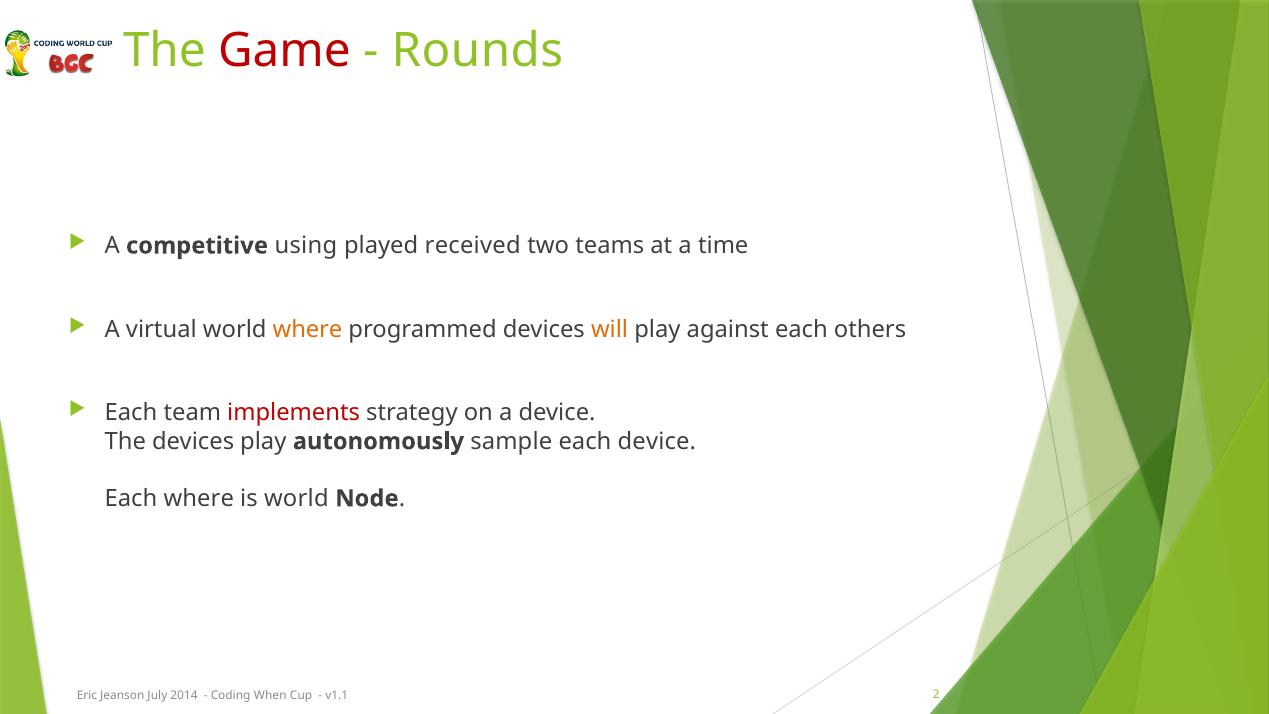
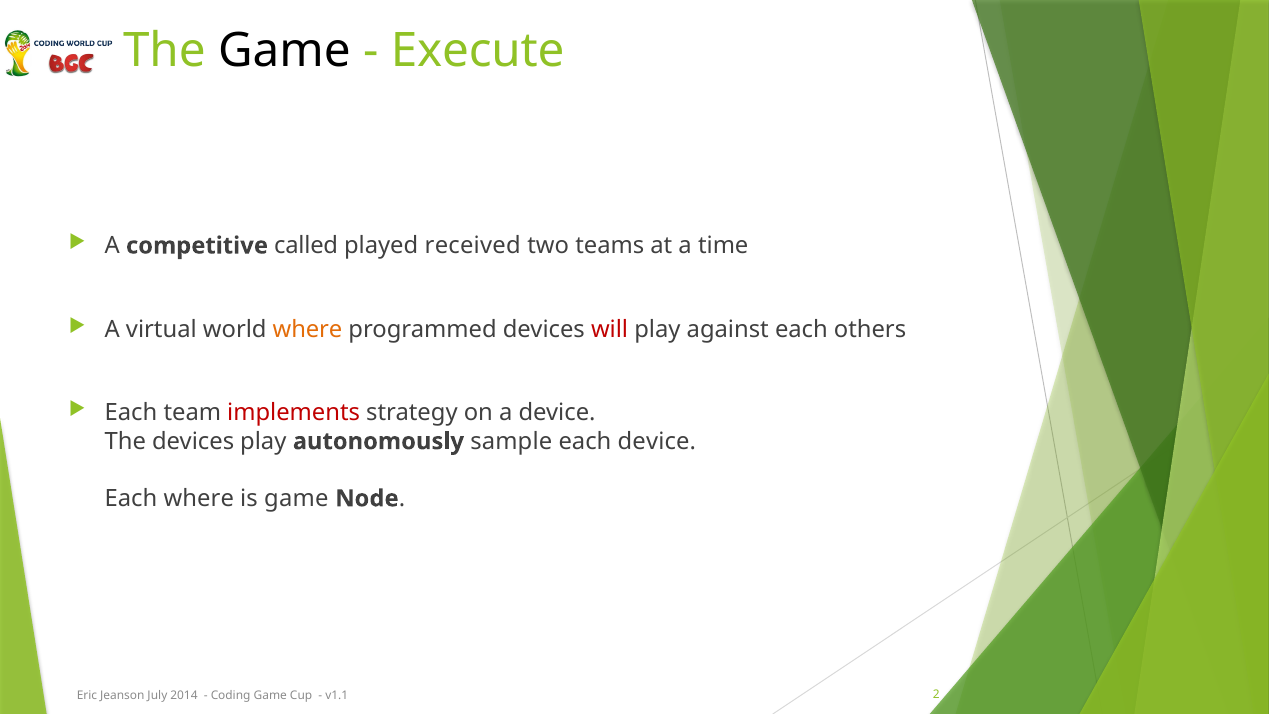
Game at (284, 51) colour: red -> black
Rounds: Rounds -> Execute
using: using -> called
will colour: orange -> red
is world: world -> game
When at (270, 696): When -> Game
